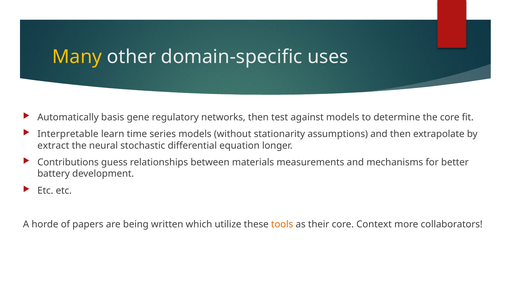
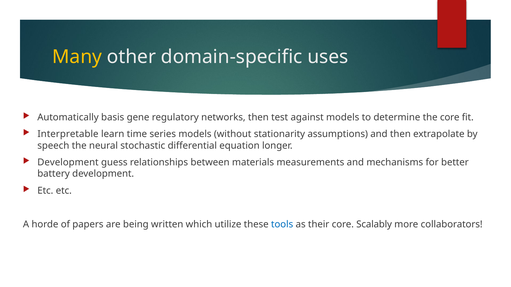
extract: extract -> speech
Contributions at (68, 163): Contributions -> Development
tools colour: orange -> blue
Context: Context -> Scalably
